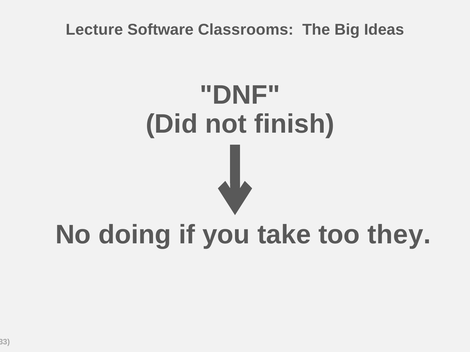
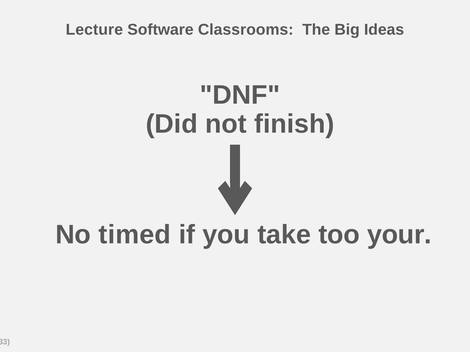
doing: doing -> timed
they: they -> your
